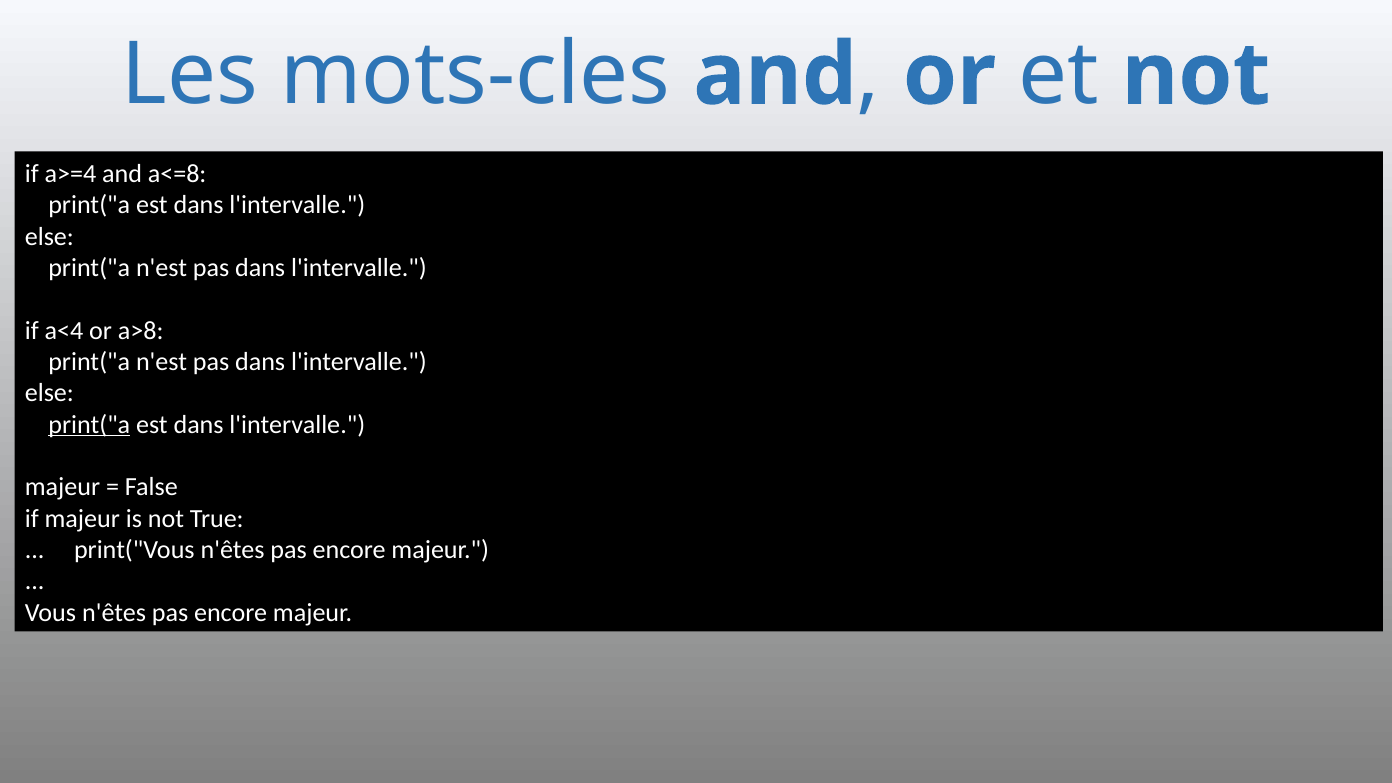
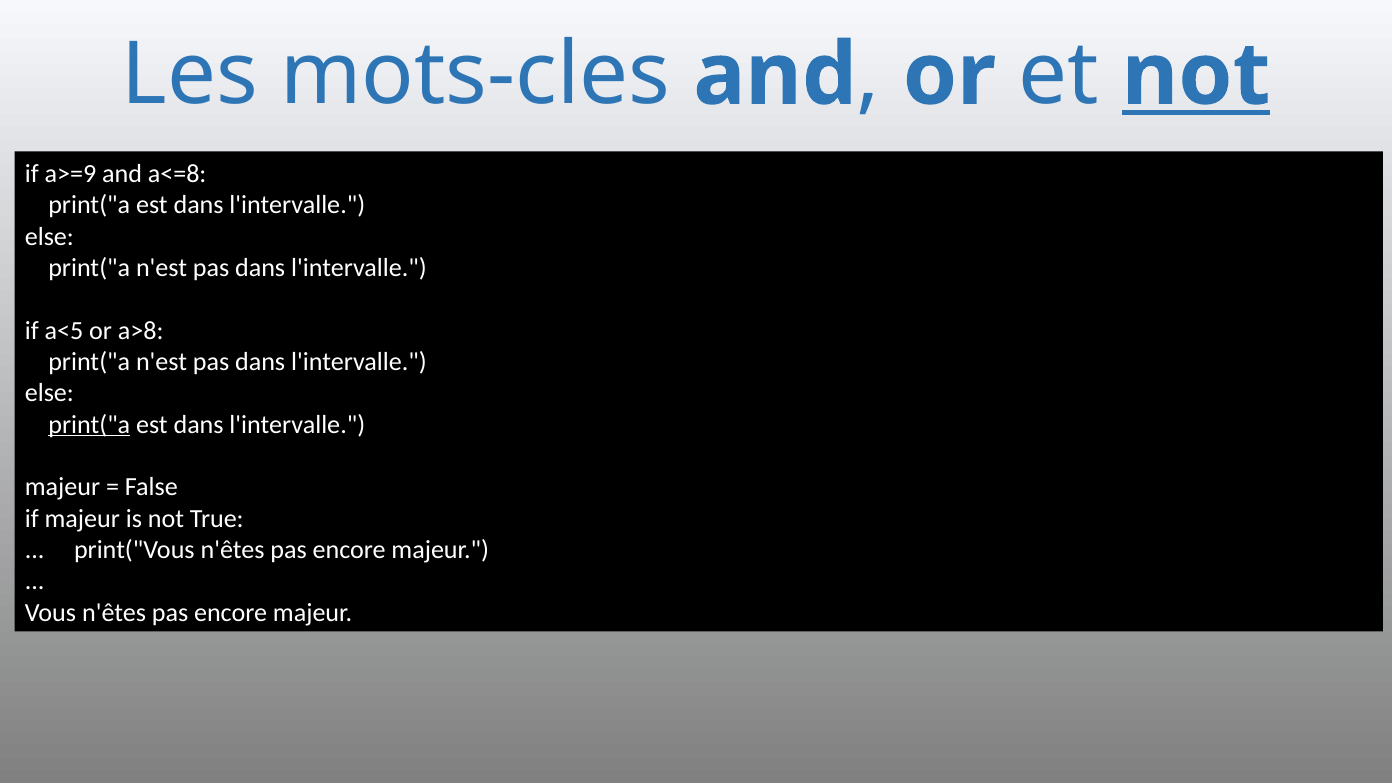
not at (1196, 75) underline: none -> present
a>=4: a>=4 -> a>=9
a<4: a<4 -> a<5
